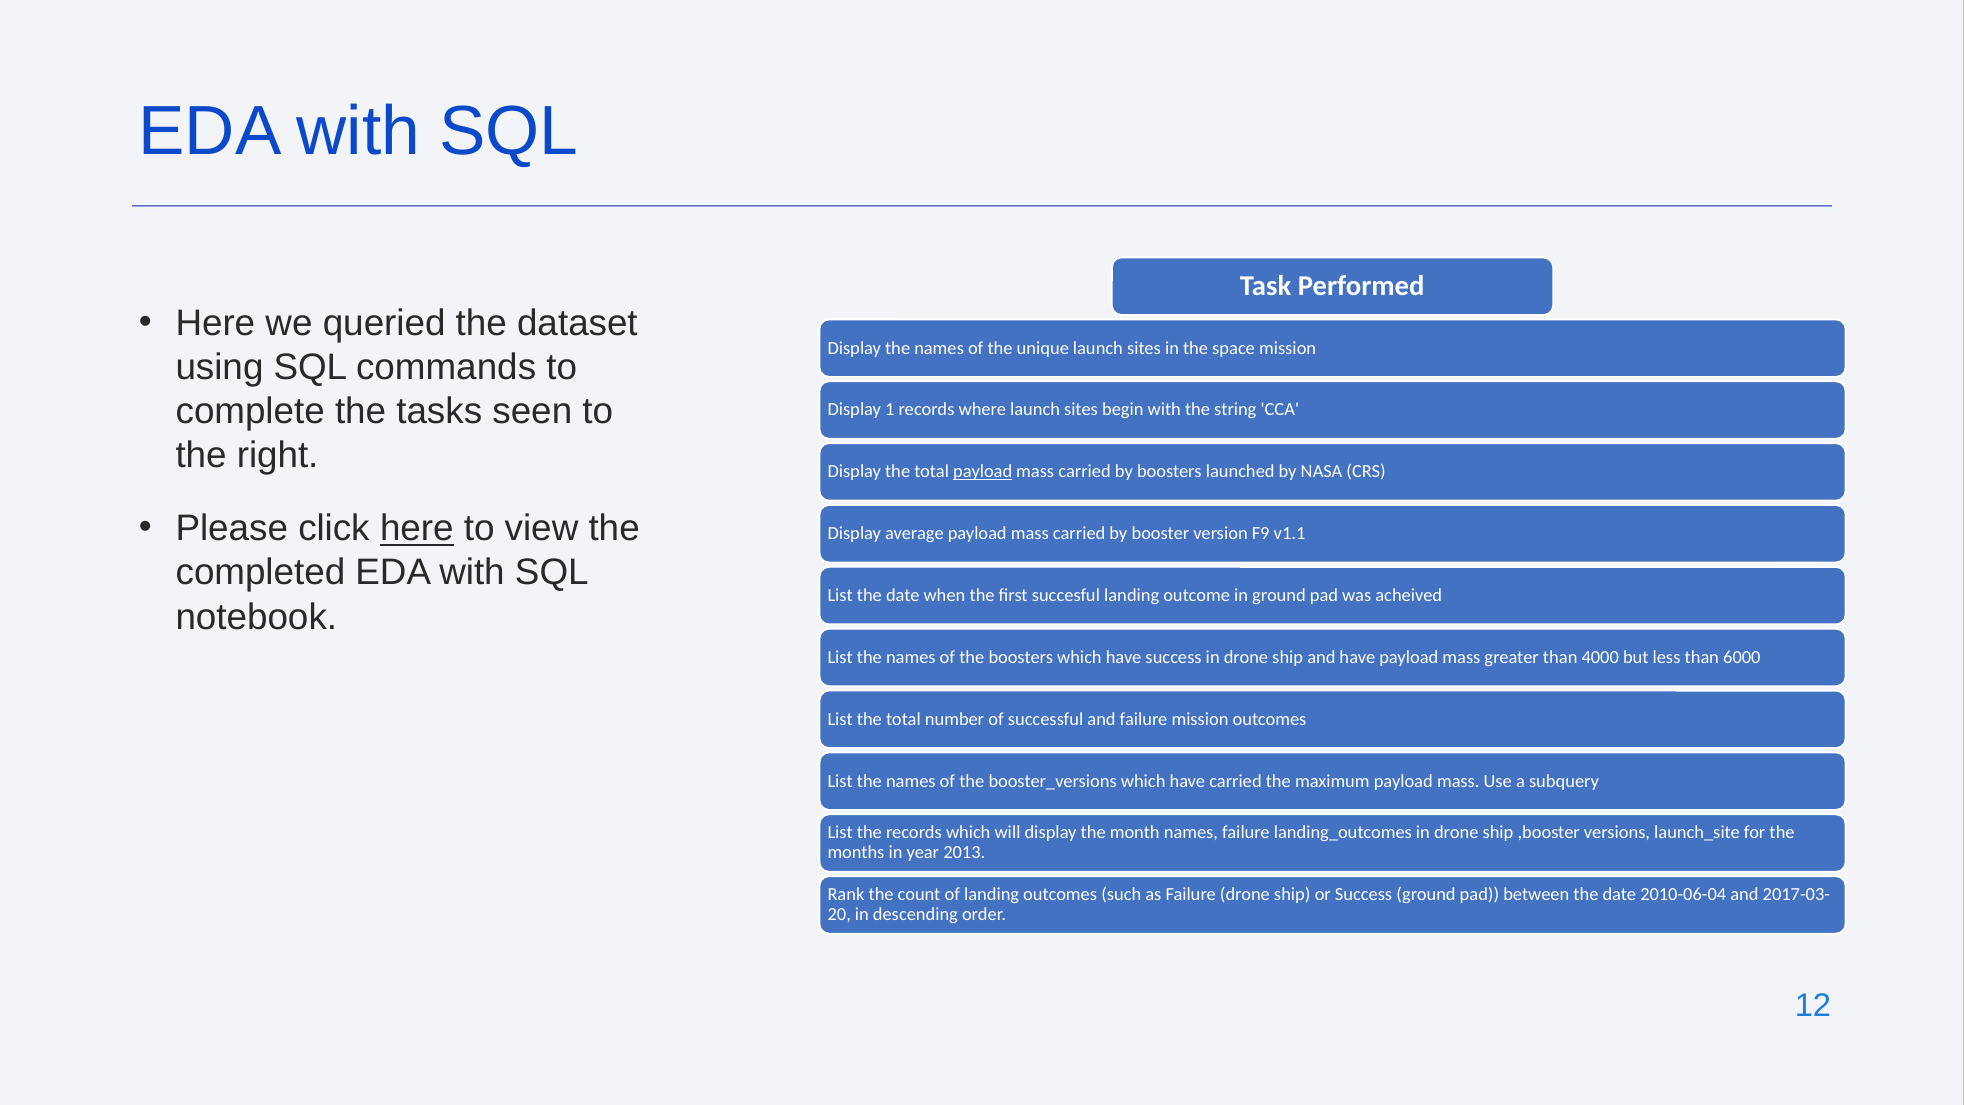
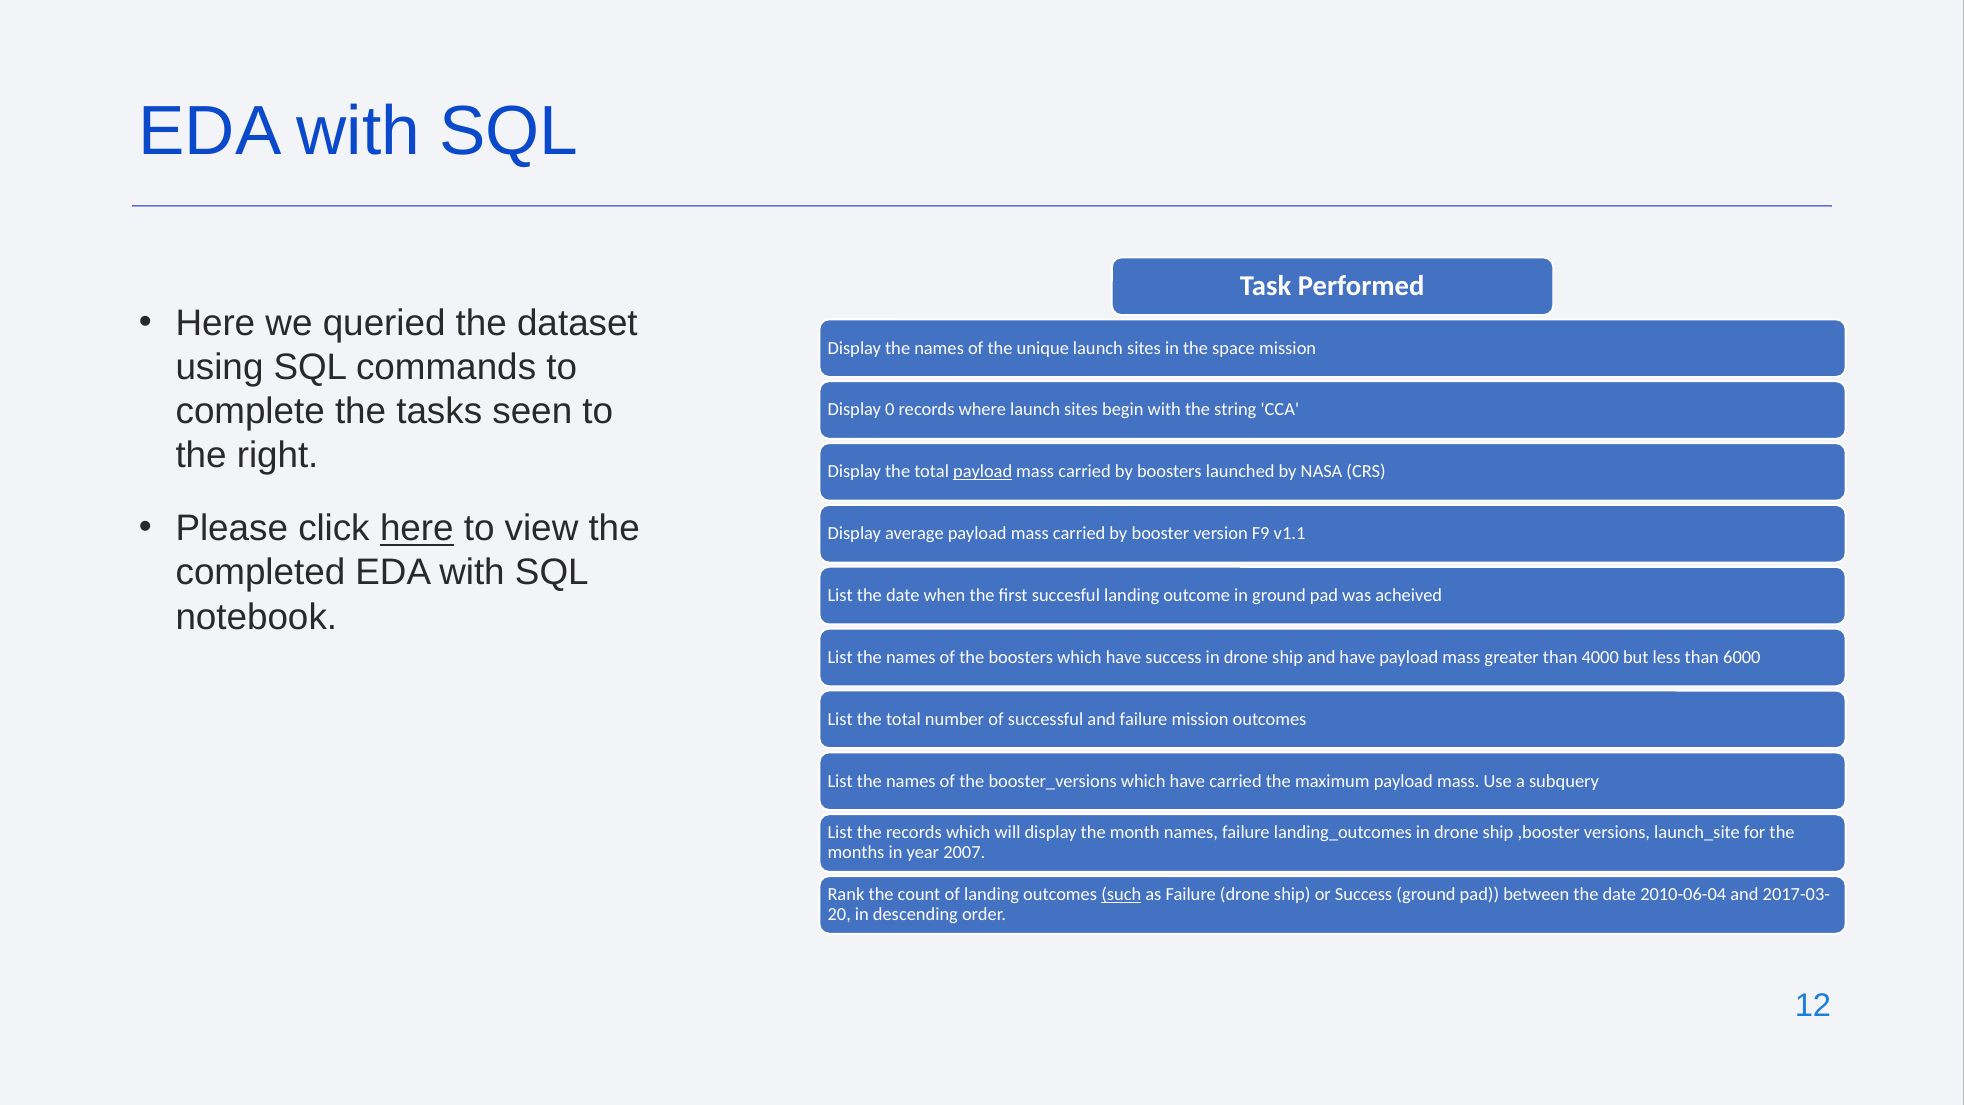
1: 1 -> 0
2013: 2013 -> 2007
such underline: none -> present
